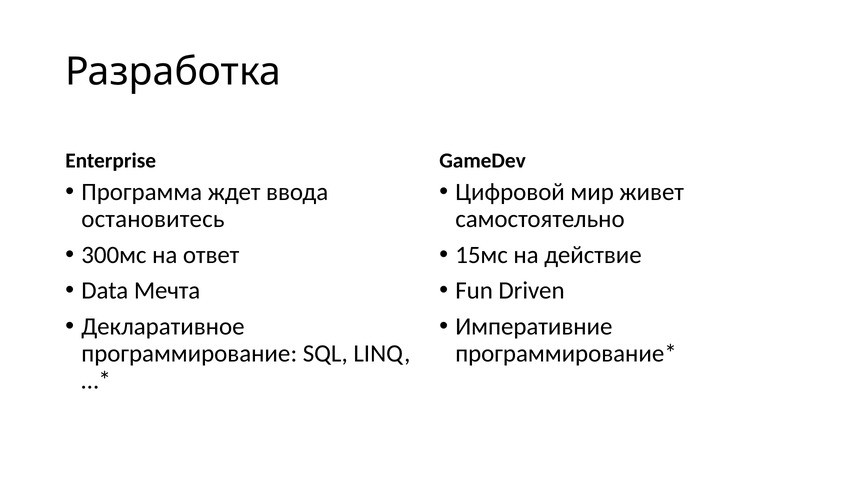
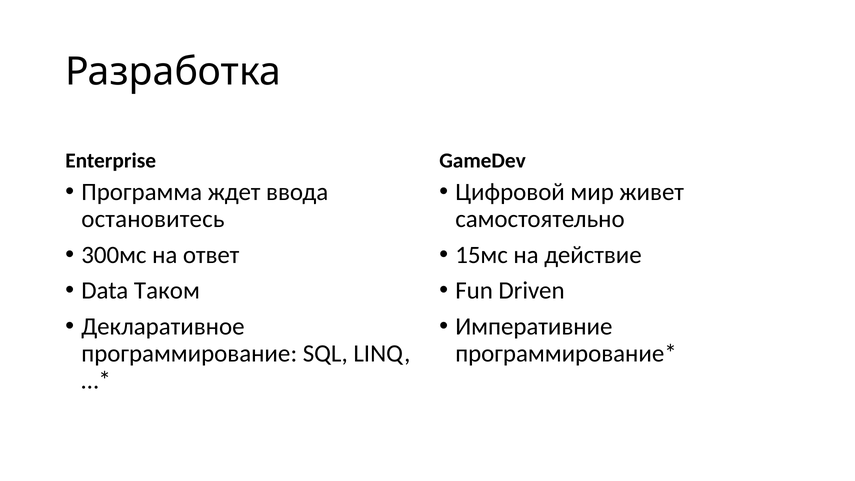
Мечта: Мечта -> Таком
